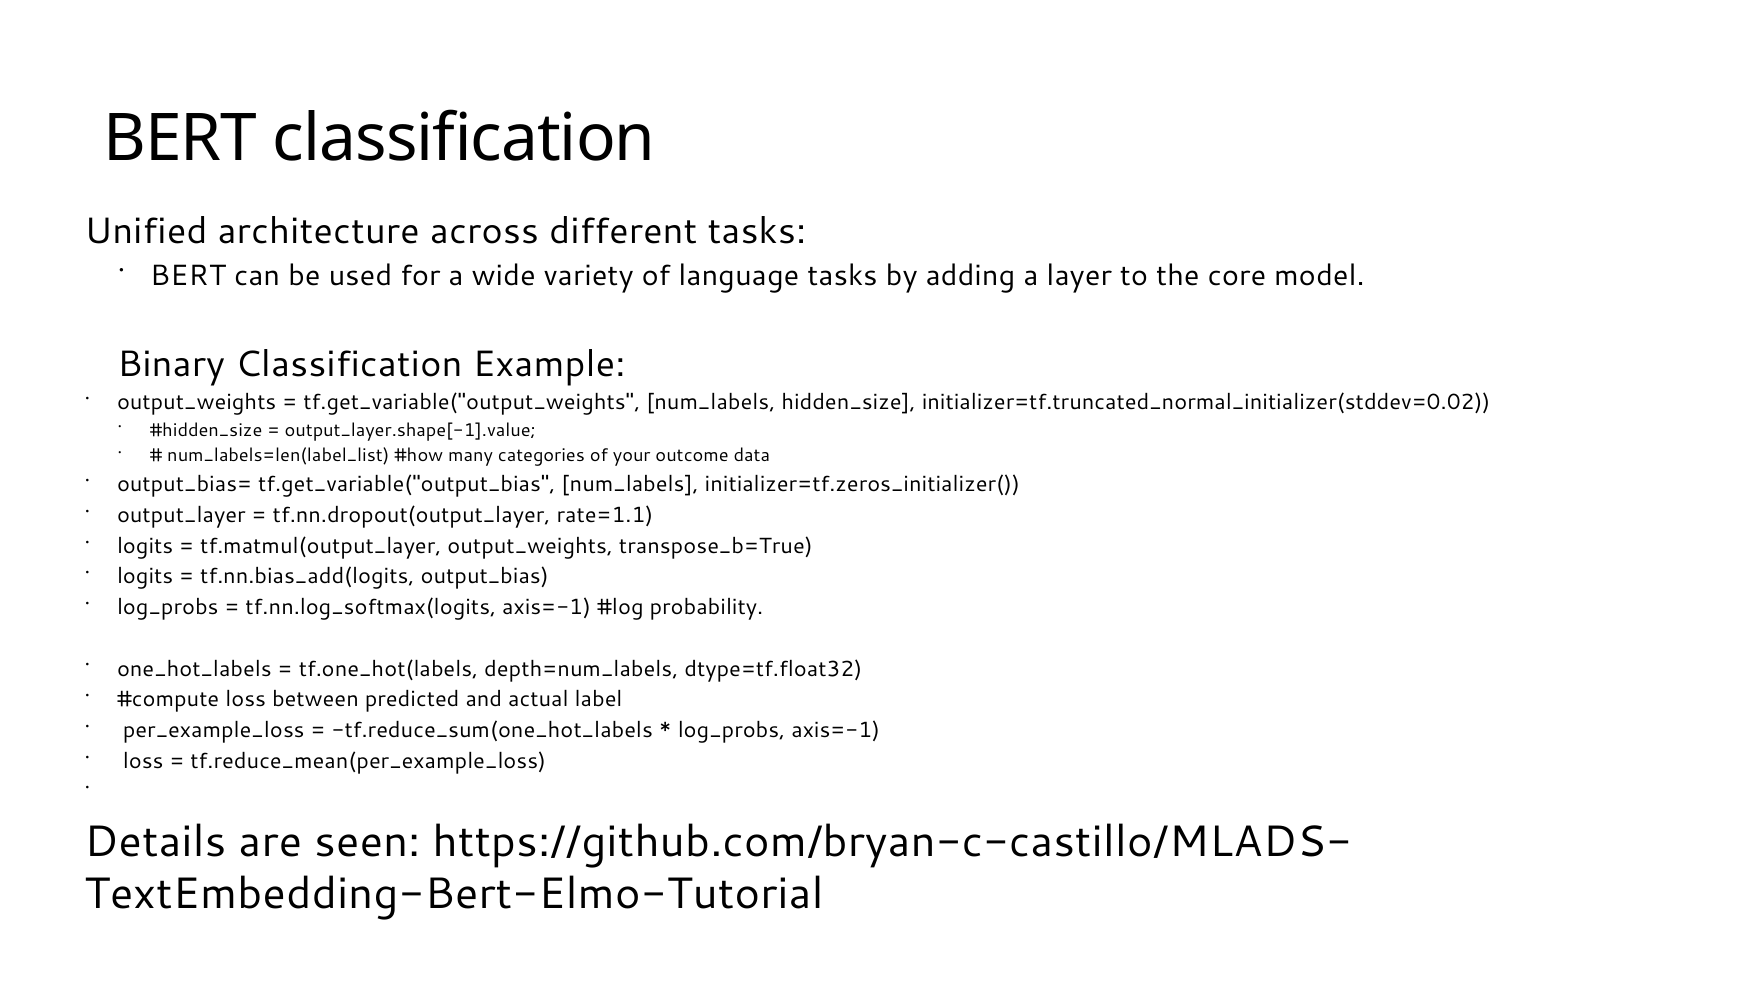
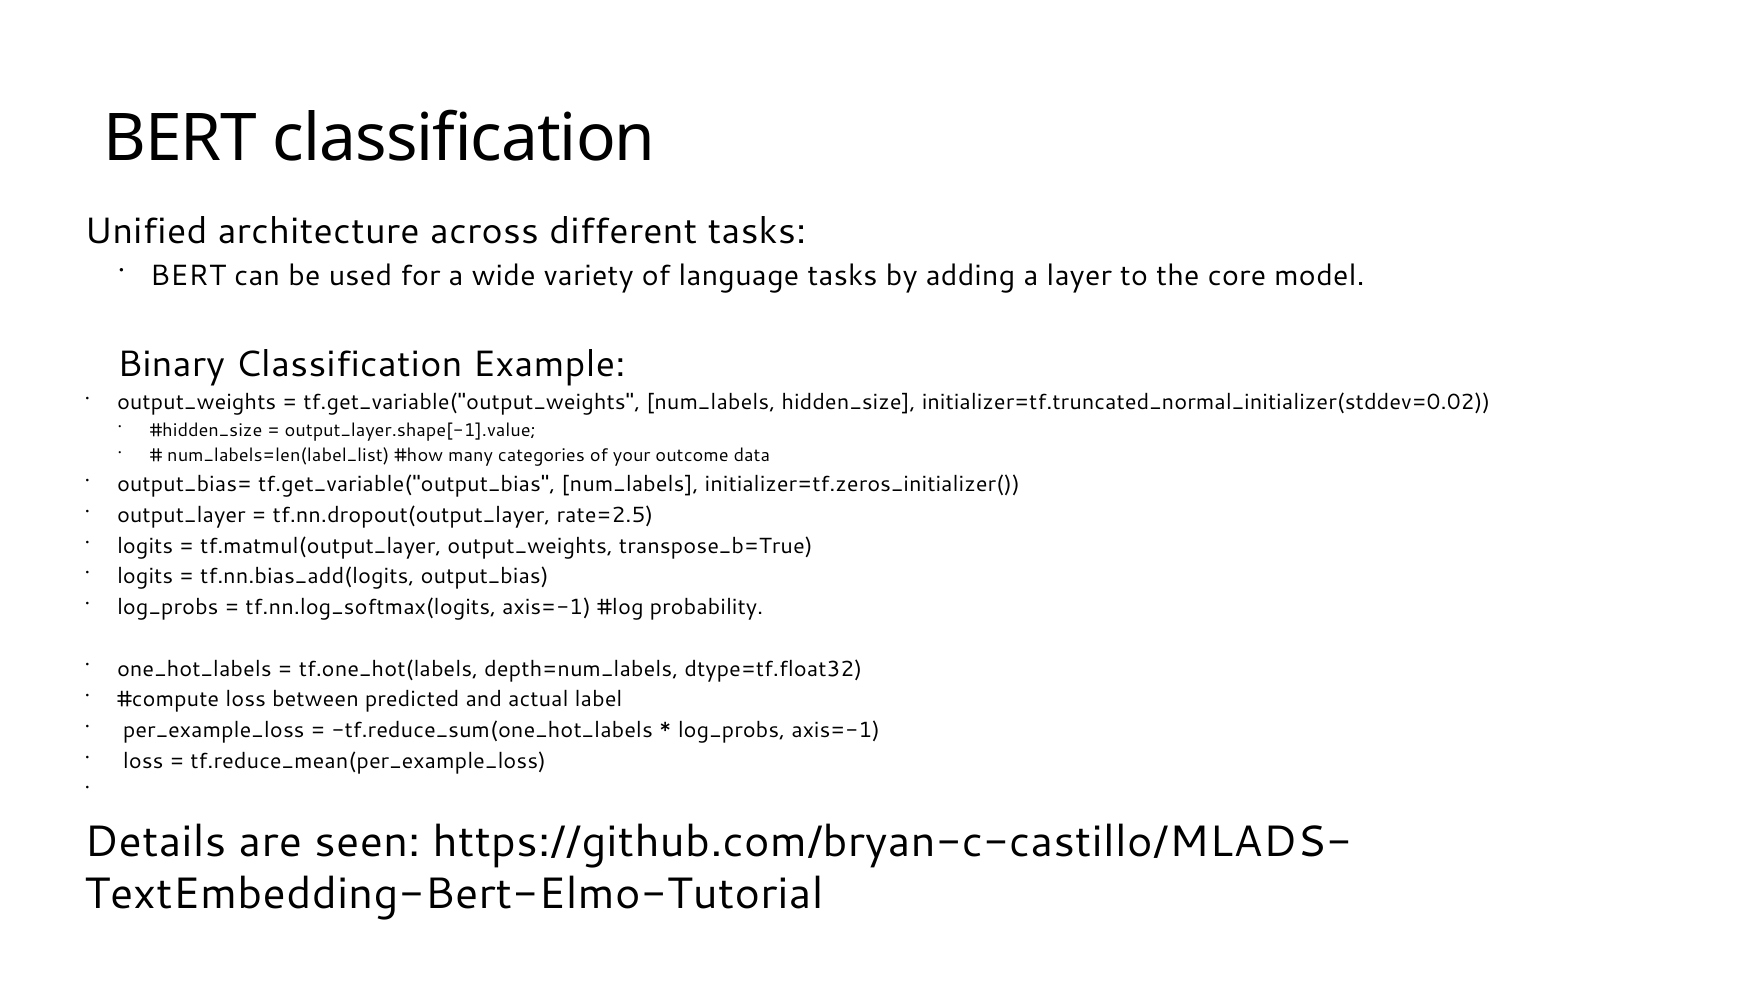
rate=1.1: rate=1.1 -> rate=2.5
